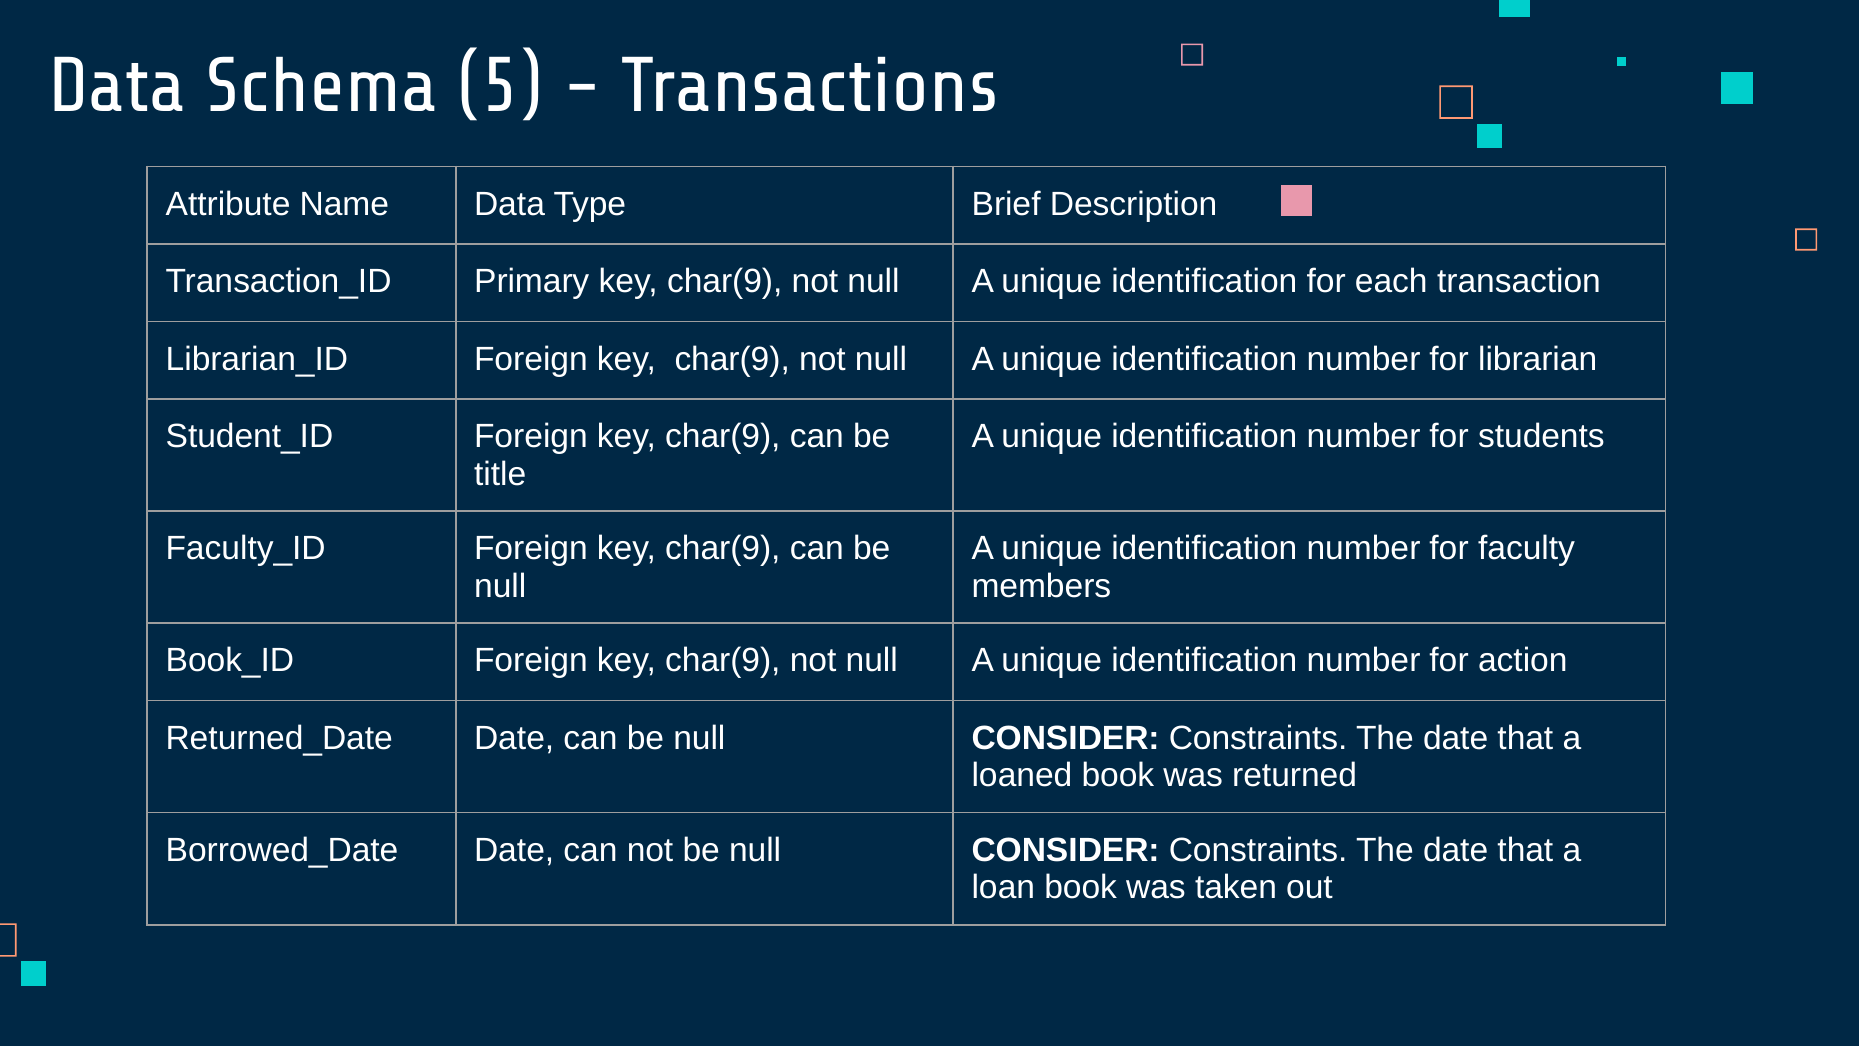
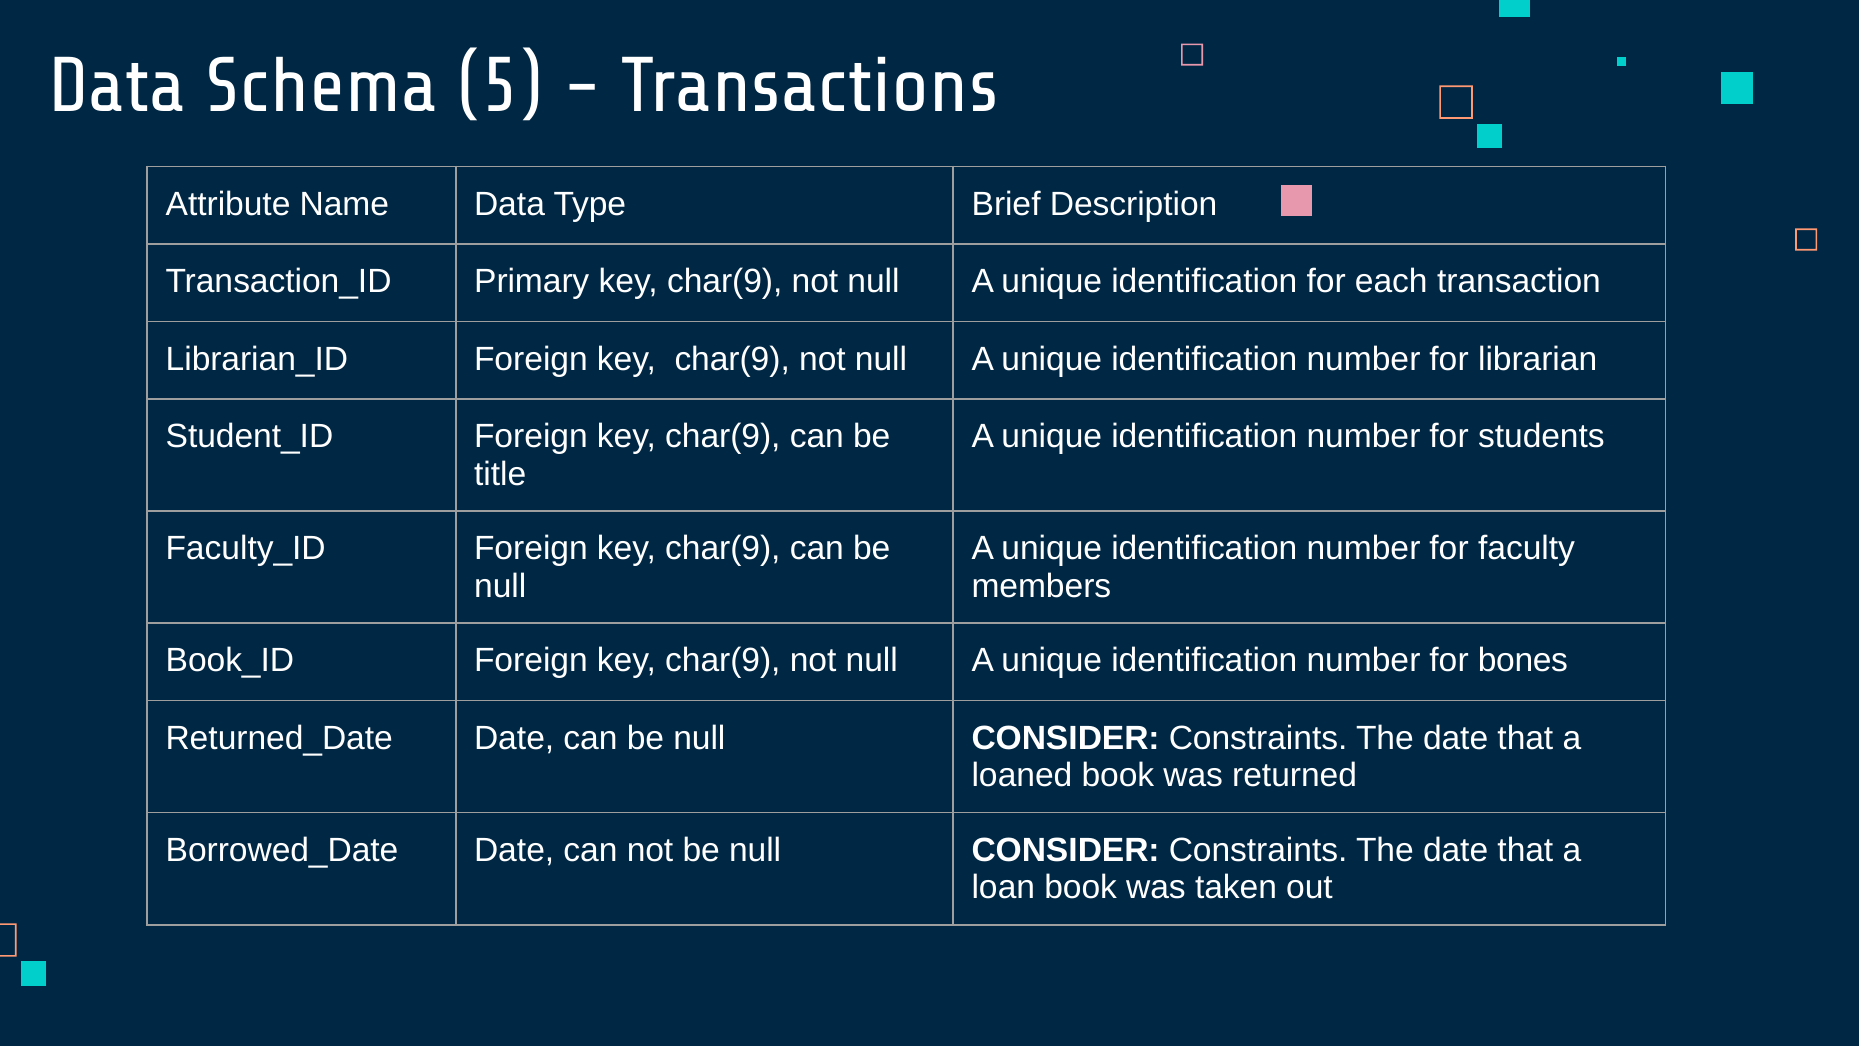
action: action -> bones
